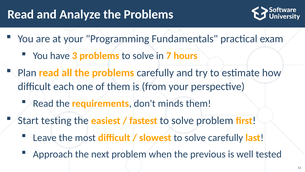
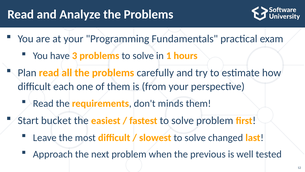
7: 7 -> 1
testing: testing -> bucket
solve carefully: carefully -> changed
